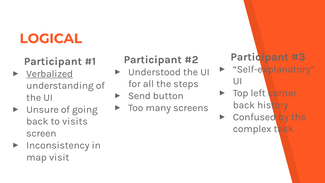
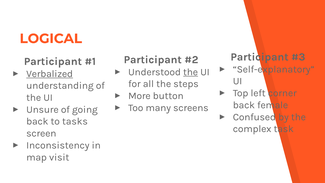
the at (191, 72) underline: none -> present
Send: Send -> More
history: history -> female
visits: visits -> tasks
